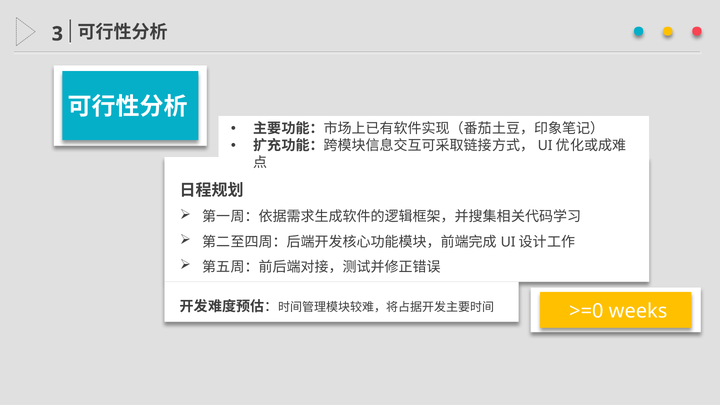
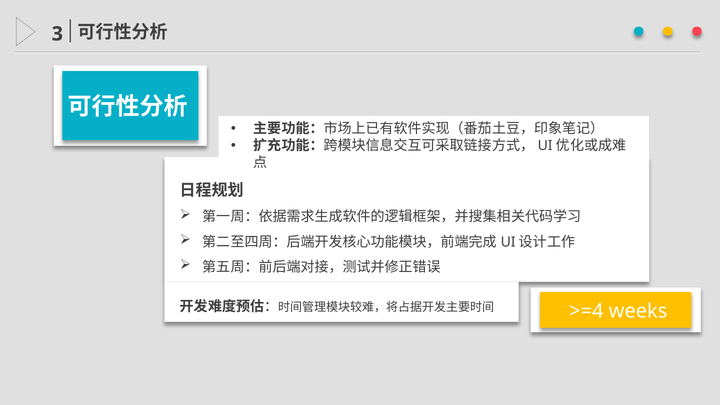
>=0: >=0 -> >=4
